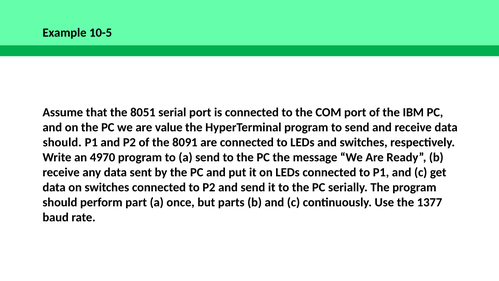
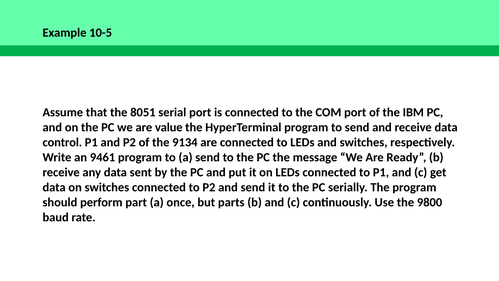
should at (62, 142): should -> control
8091: 8091 -> 9134
4970: 4970 -> 9461
1377: 1377 -> 9800
